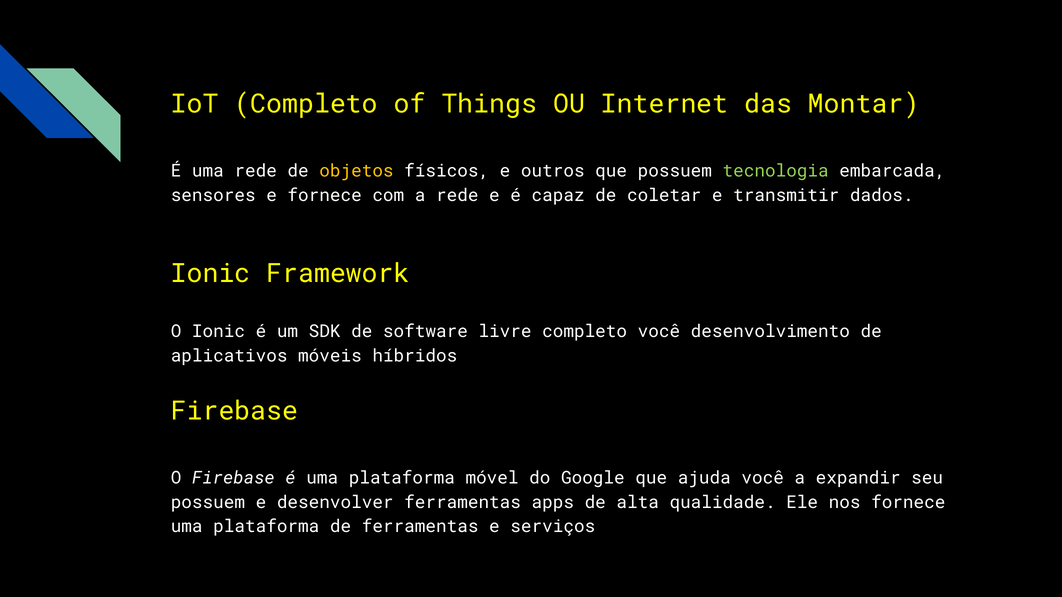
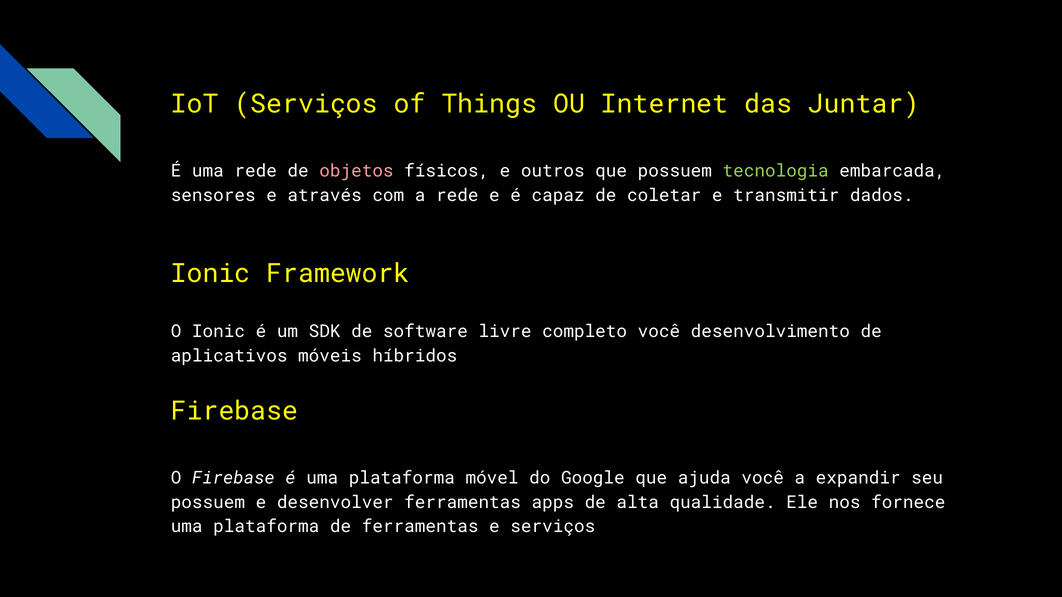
IoT Completo: Completo -> Serviços
Montar: Montar -> Juntar
objetos colour: yellow -> pink
e fornece: fornece -> através
